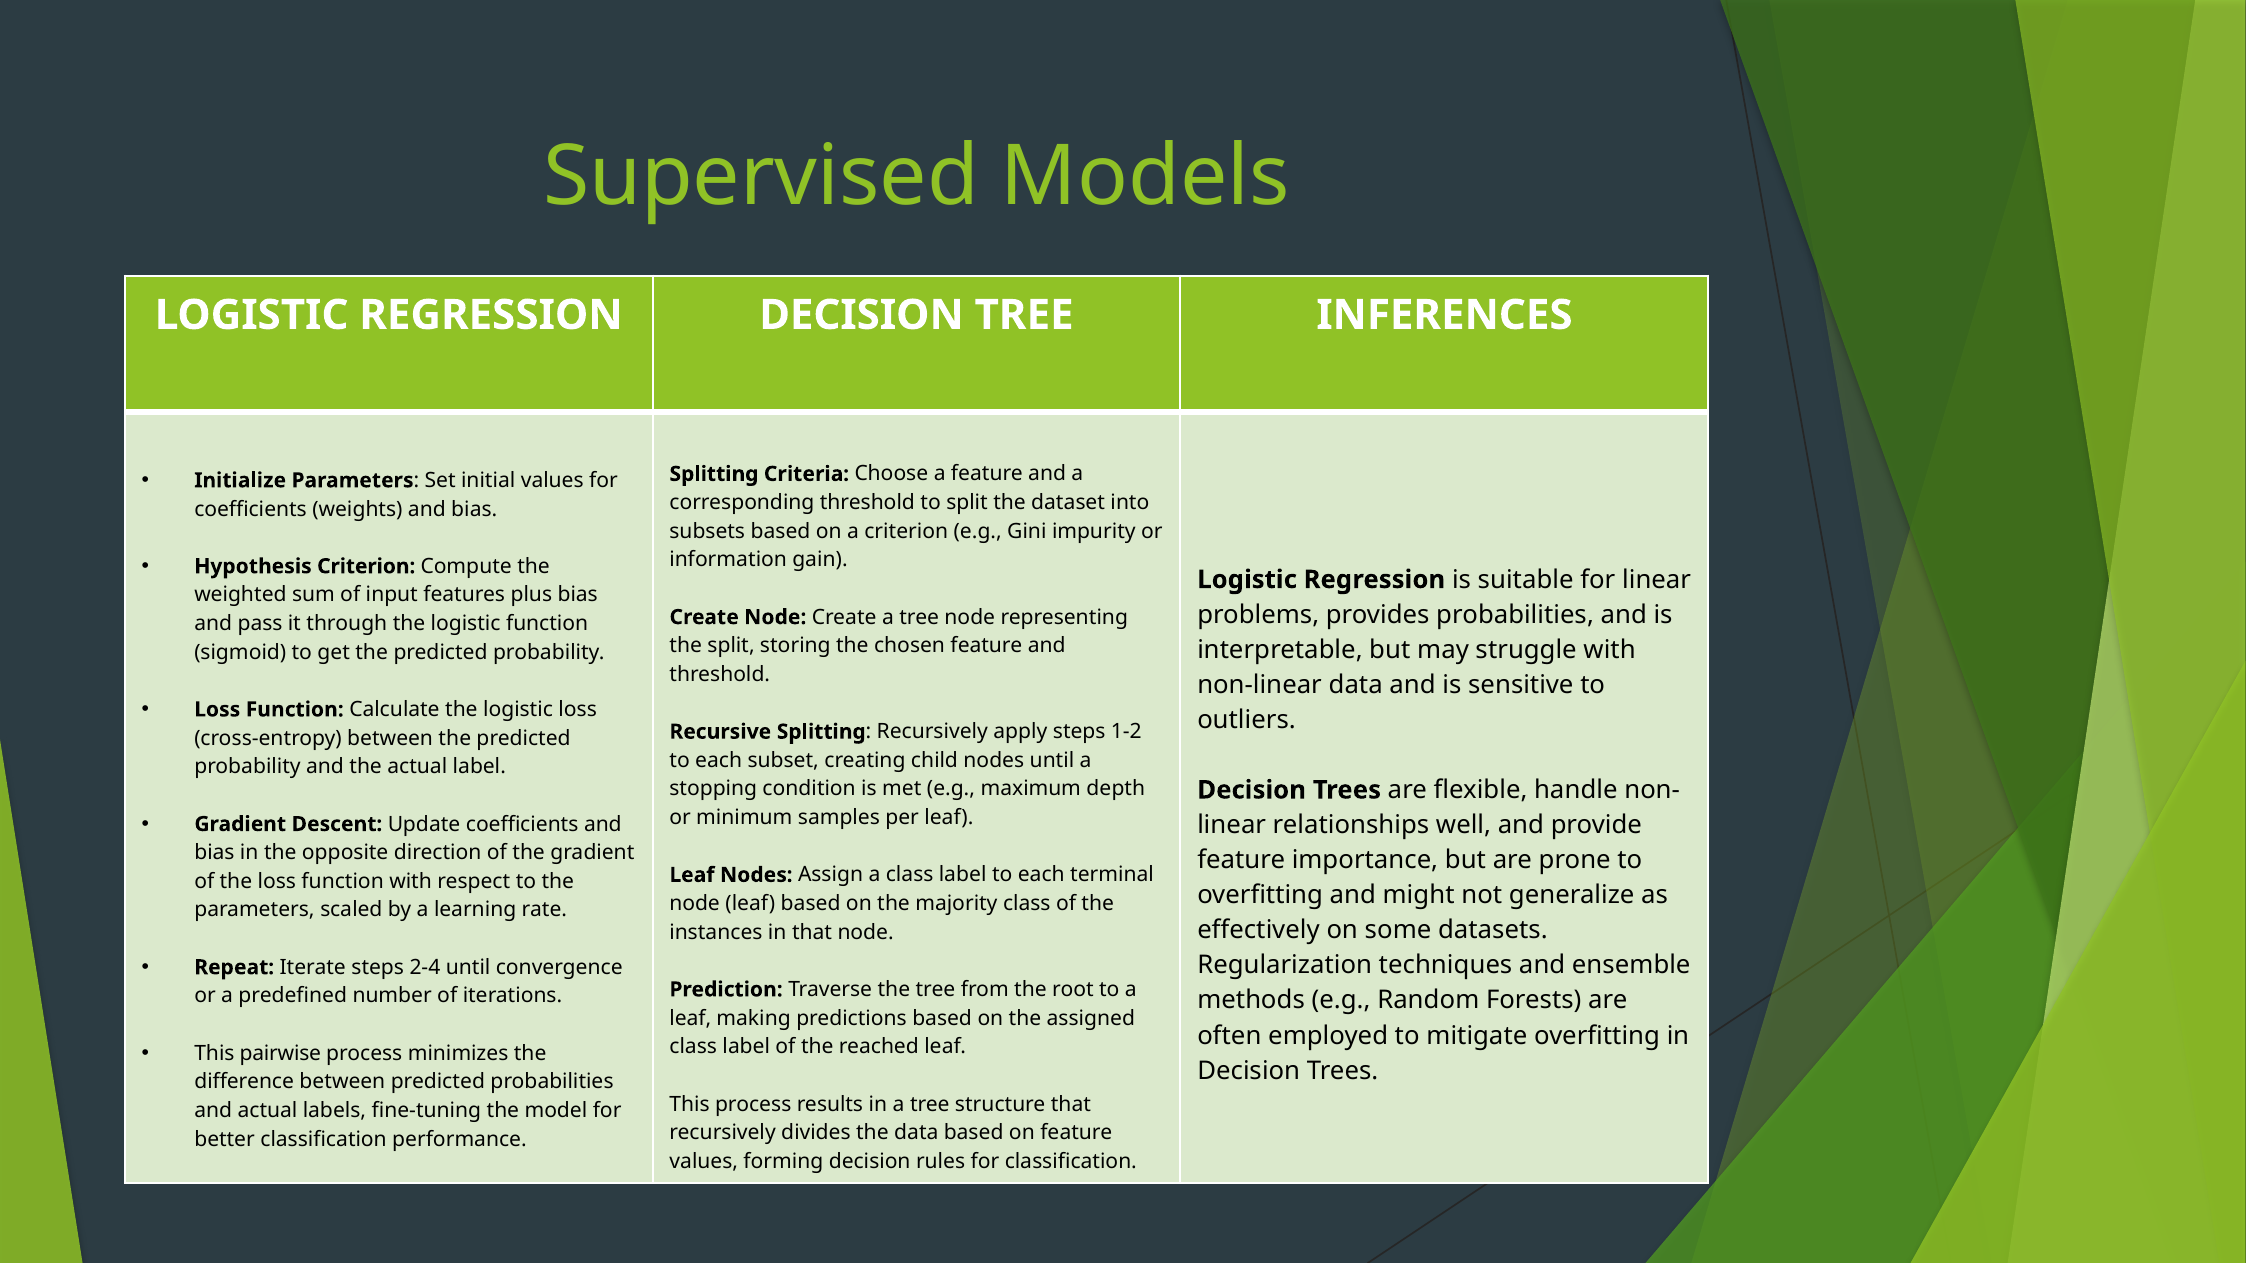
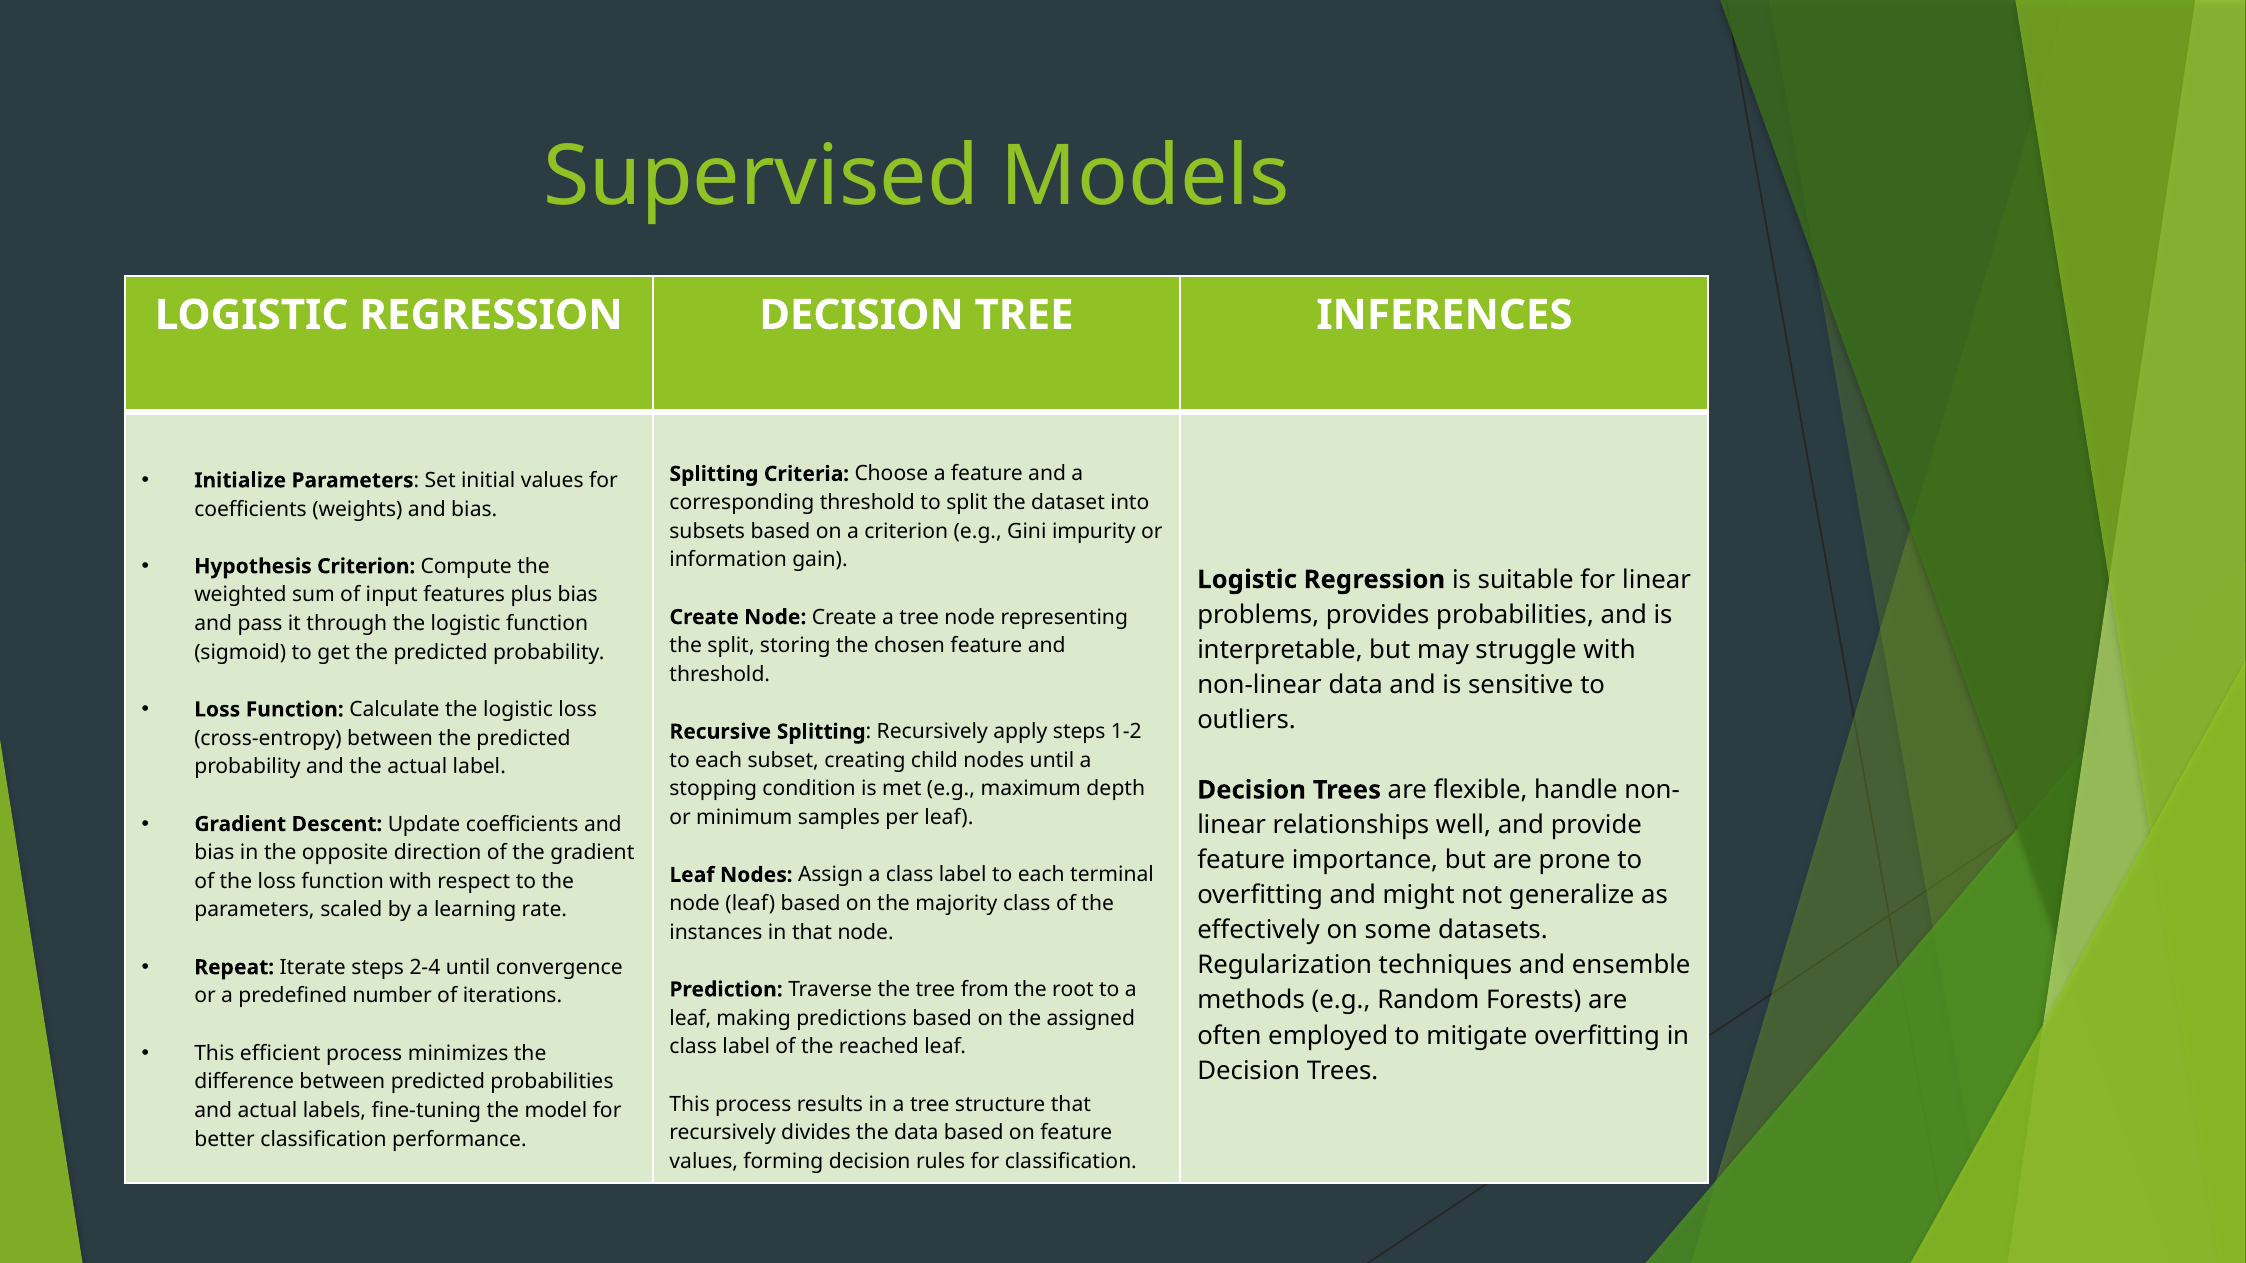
pairwise: pairwise -> efficient
